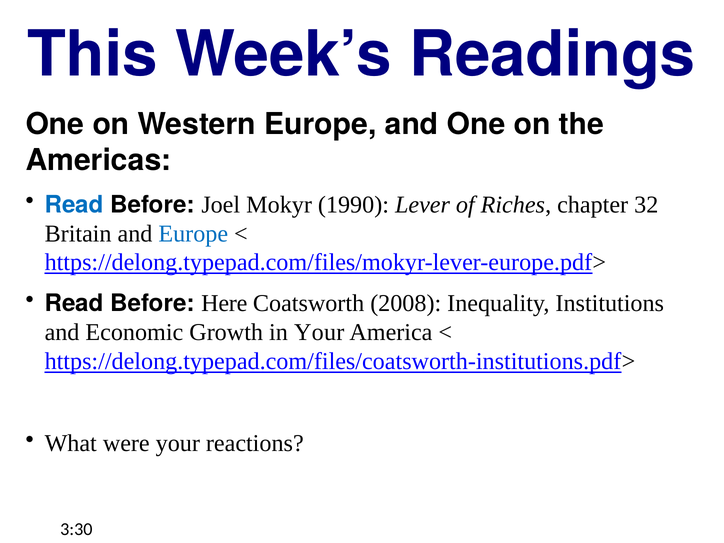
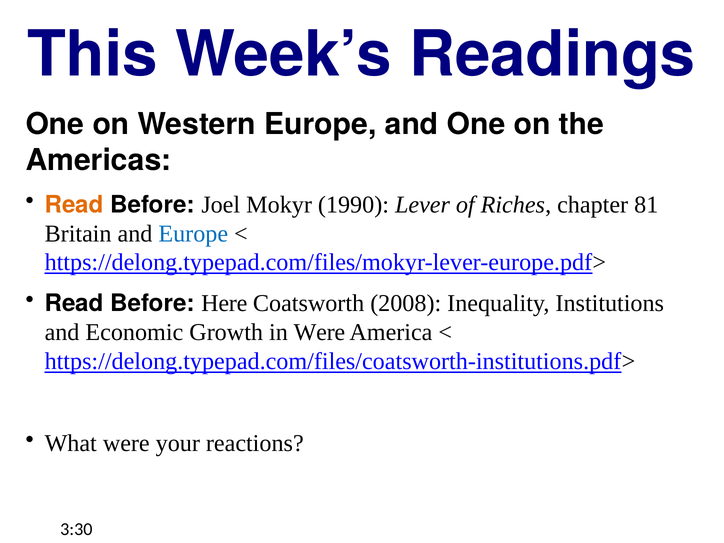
Read at (74, 205) colour: blue -> orange
32: 32 -> 81
in Your: Your -> Were
